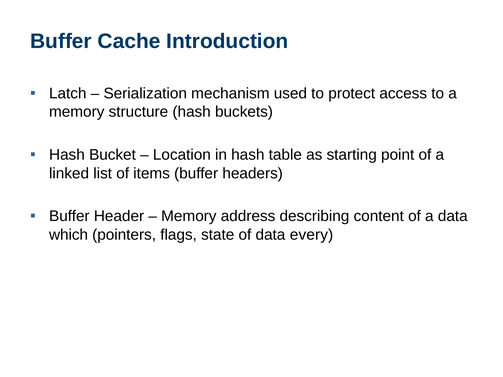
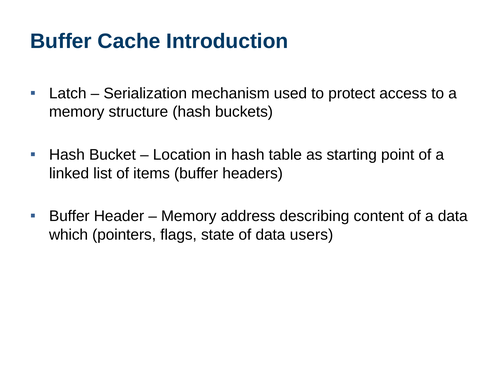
every: every -> users
